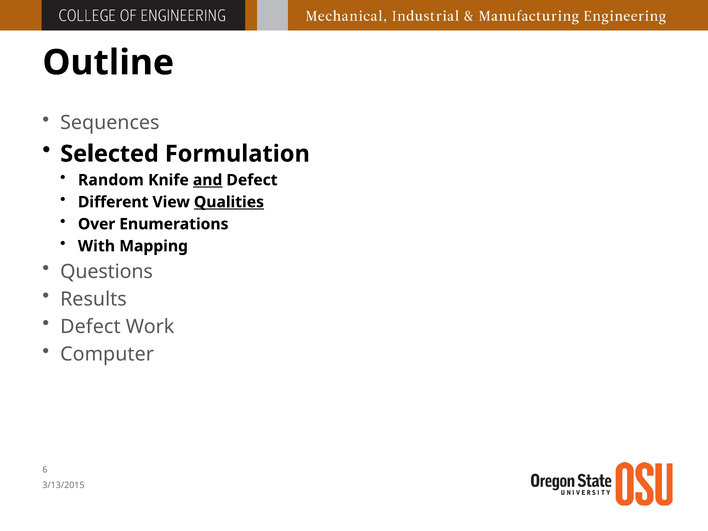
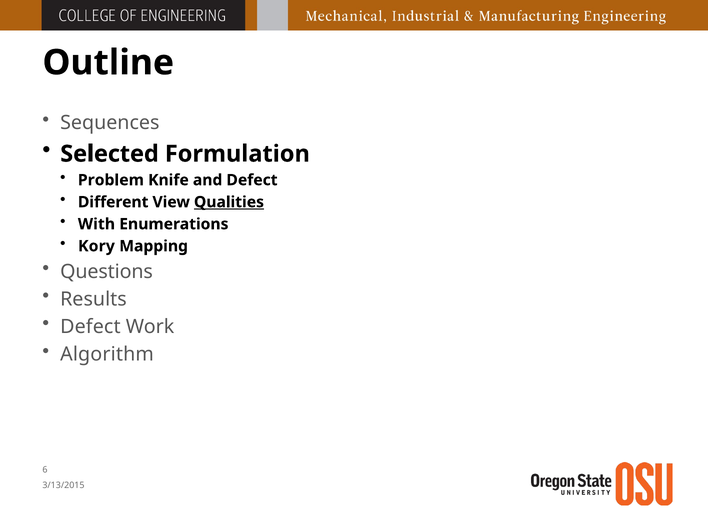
Random: Random -> Problem
and underline: present -> none
Over: Over -> With
With: With -> Kory
Computer: Computer -> Algorithm
